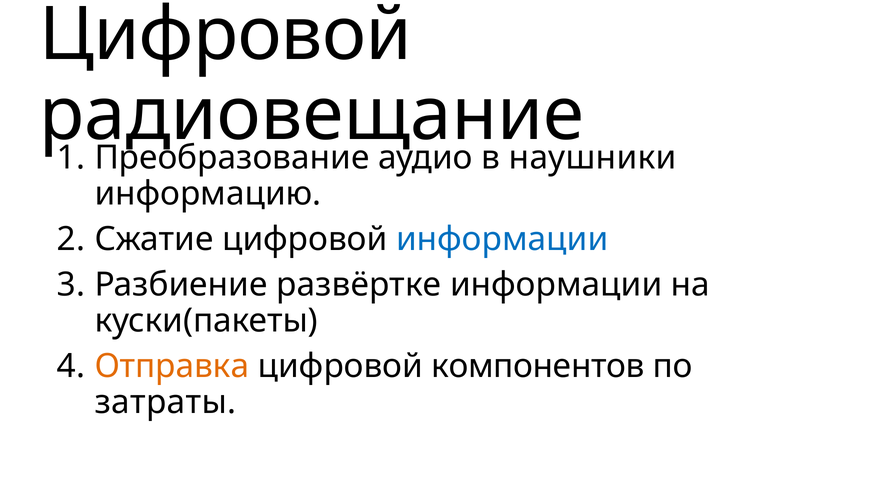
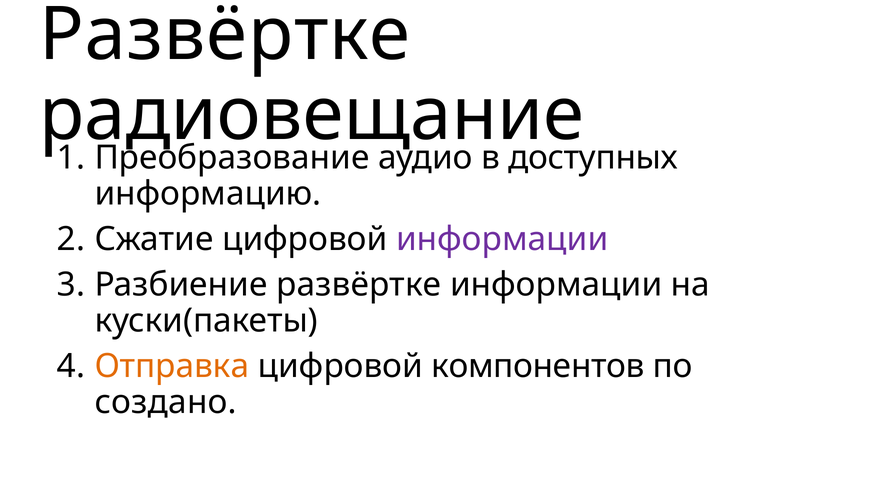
Цифровой at (225, 35): Цифровой -> Развёртке
наушники: наушники -> доступных
информации at (502, 239) colour: blue -> purple
затраты: затраты -> создано
